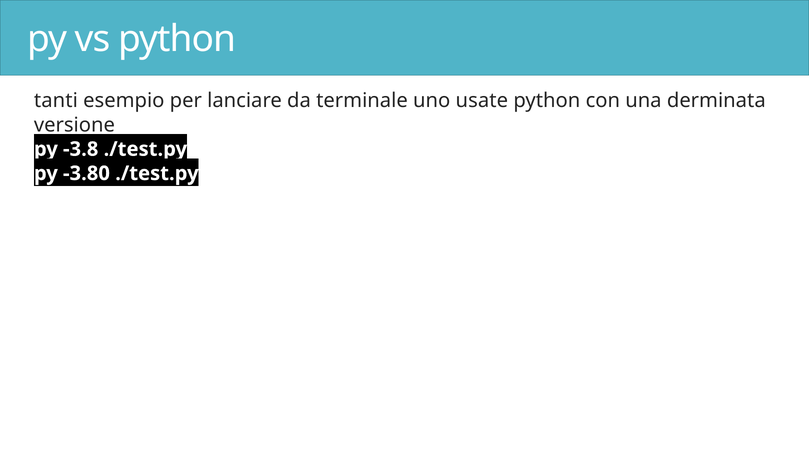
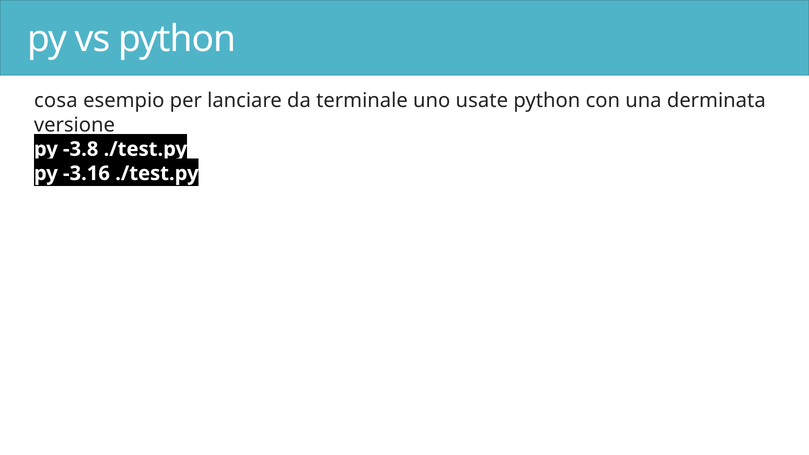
tanti: tanti -> cosa
-3.80: -3.80 -> -3.16
